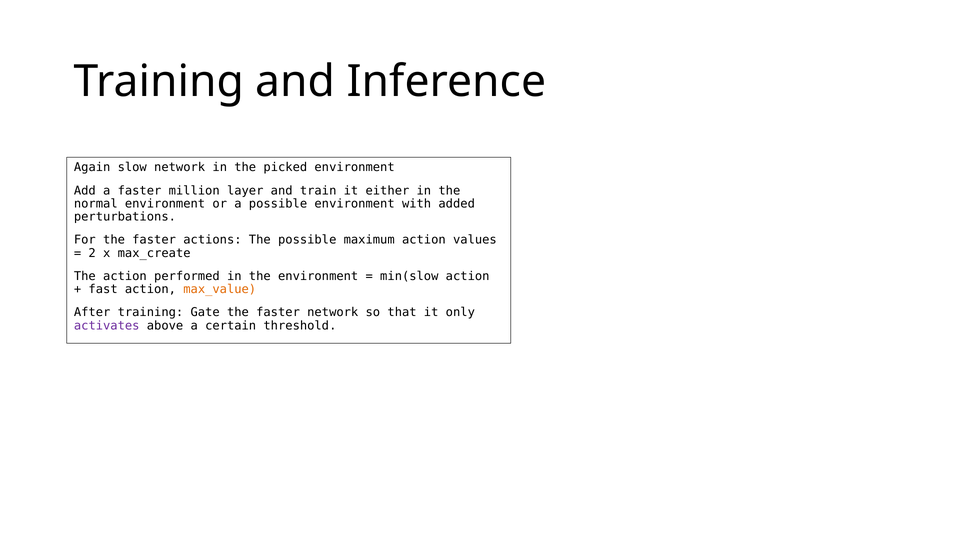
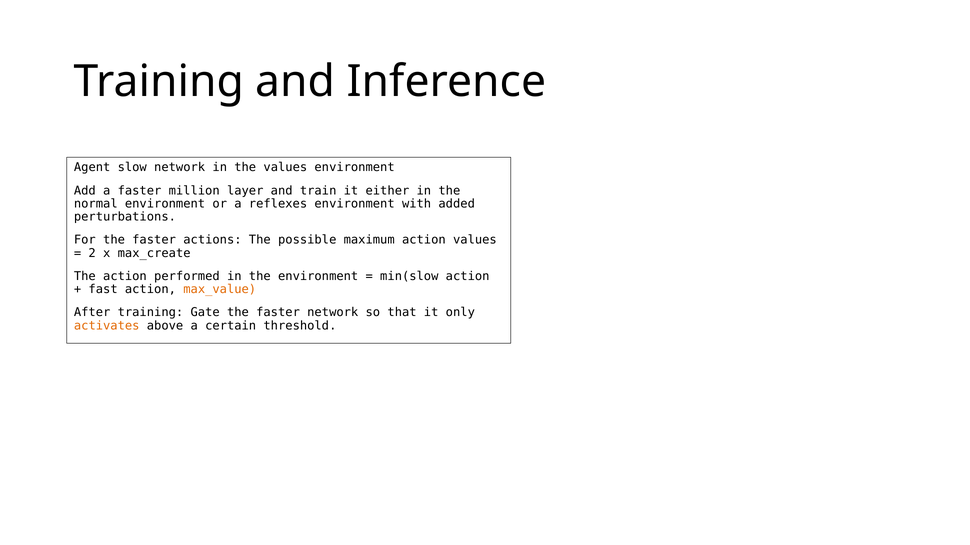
Again: Again -> Agent
the picked: picked -> values
a possible: possible -> reflexes
activates colour: purple -> orange
